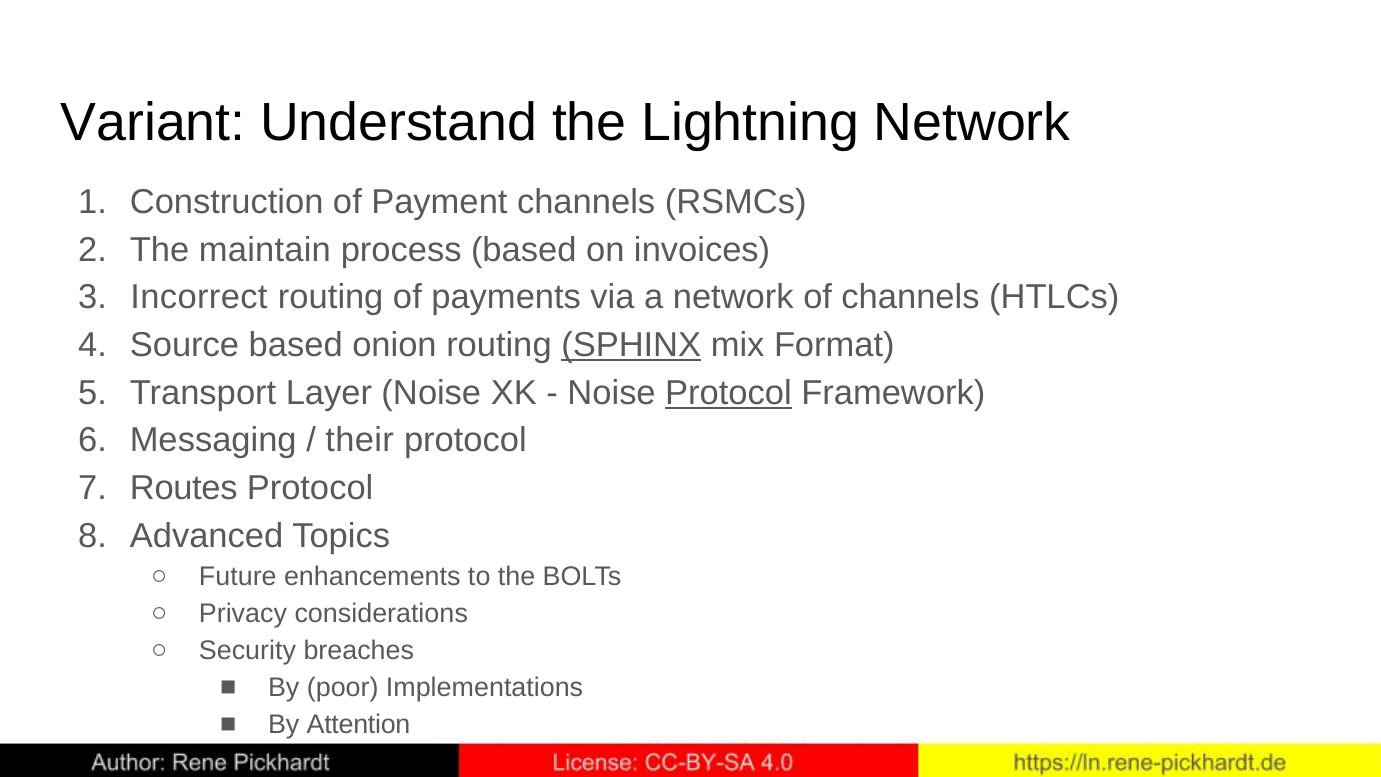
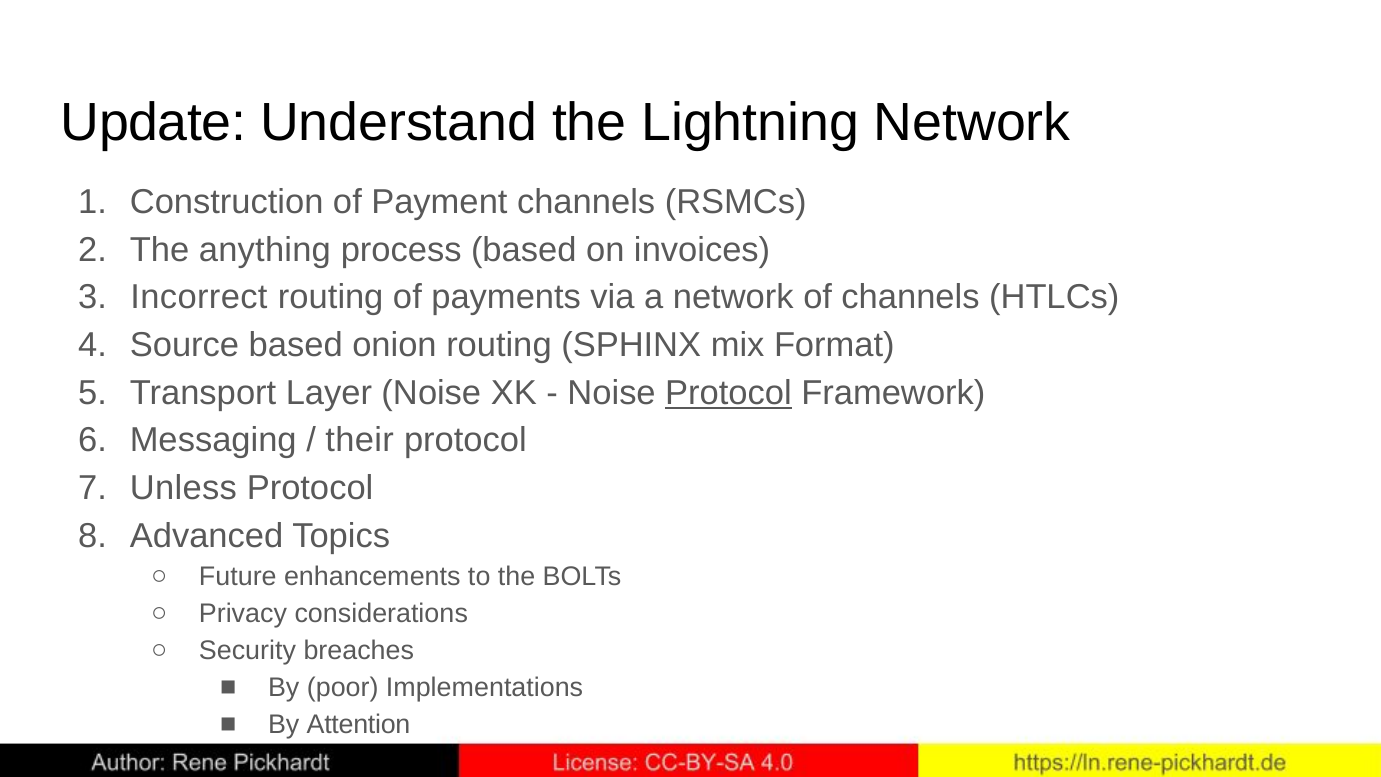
Variant: Variant -> Update
maintain: maintain -> anything
SPHINX underline: present -> none
Routes: Routes -> Unless
